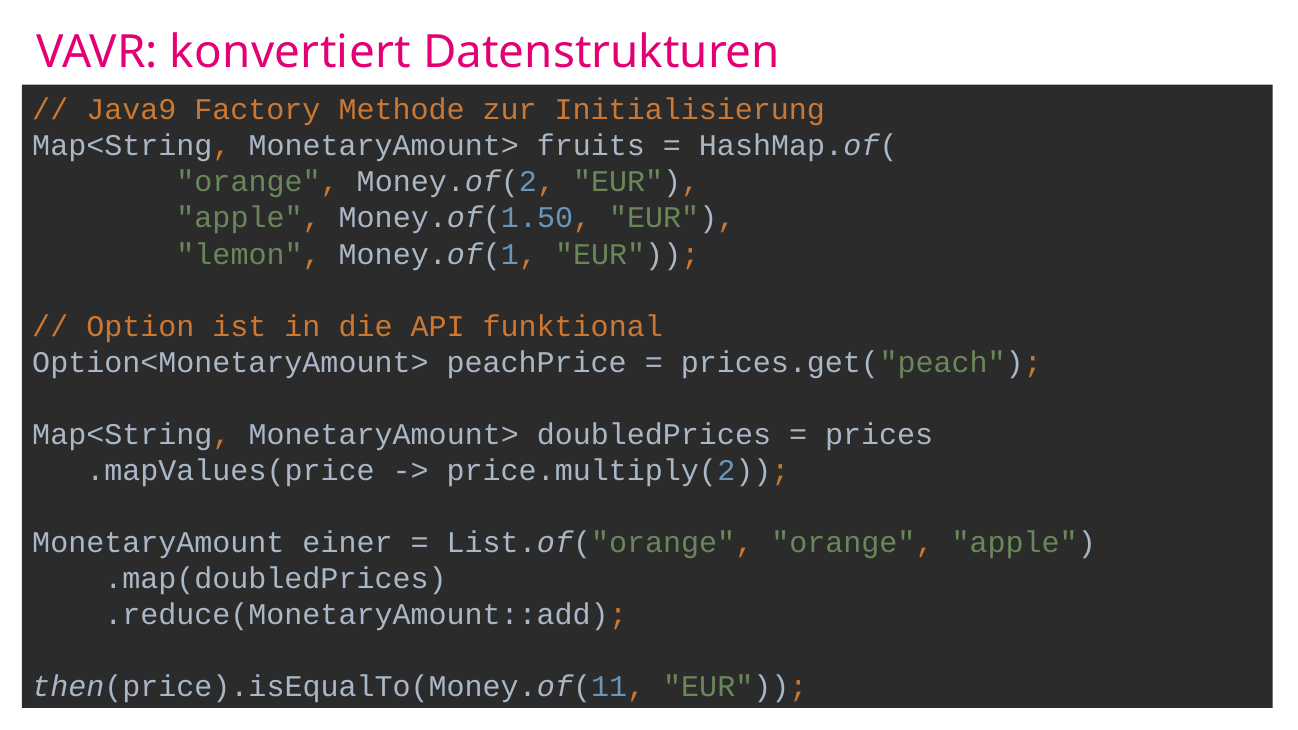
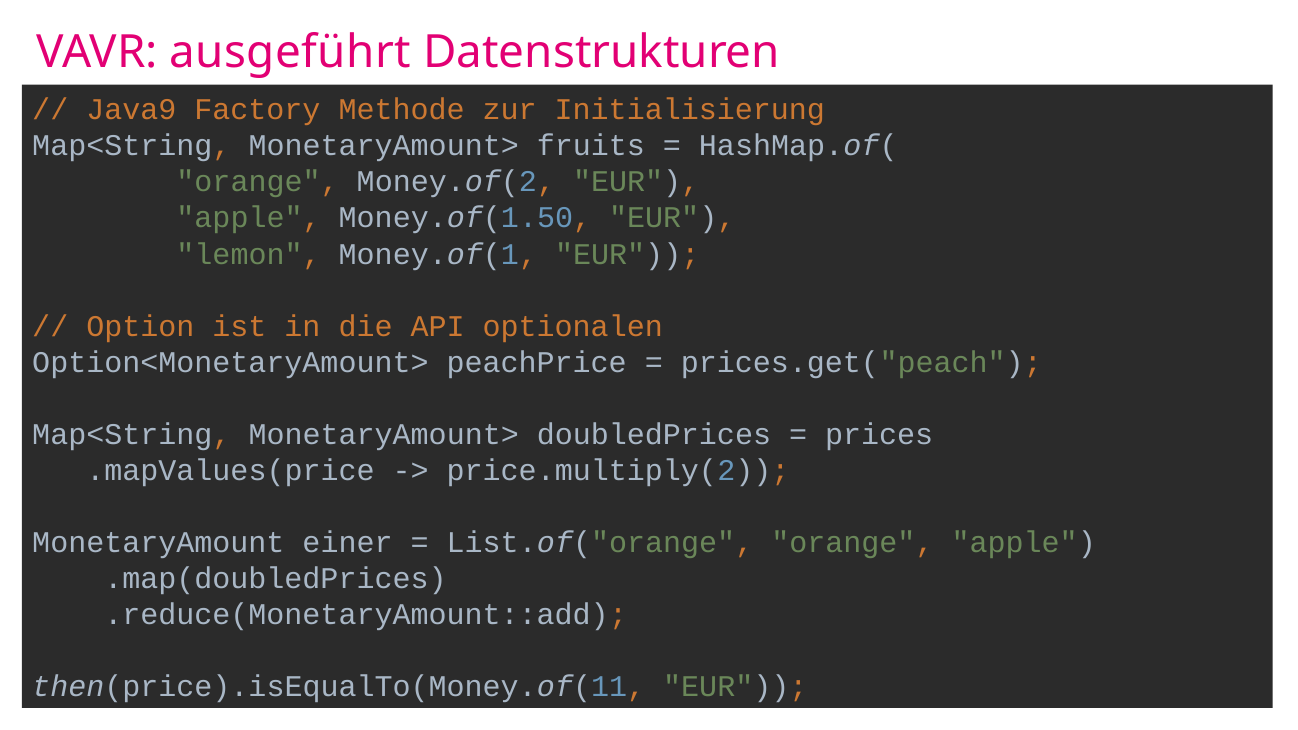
konvertiert: konvertiert -> ausgeführt
funktional: funktional -> optionalen
